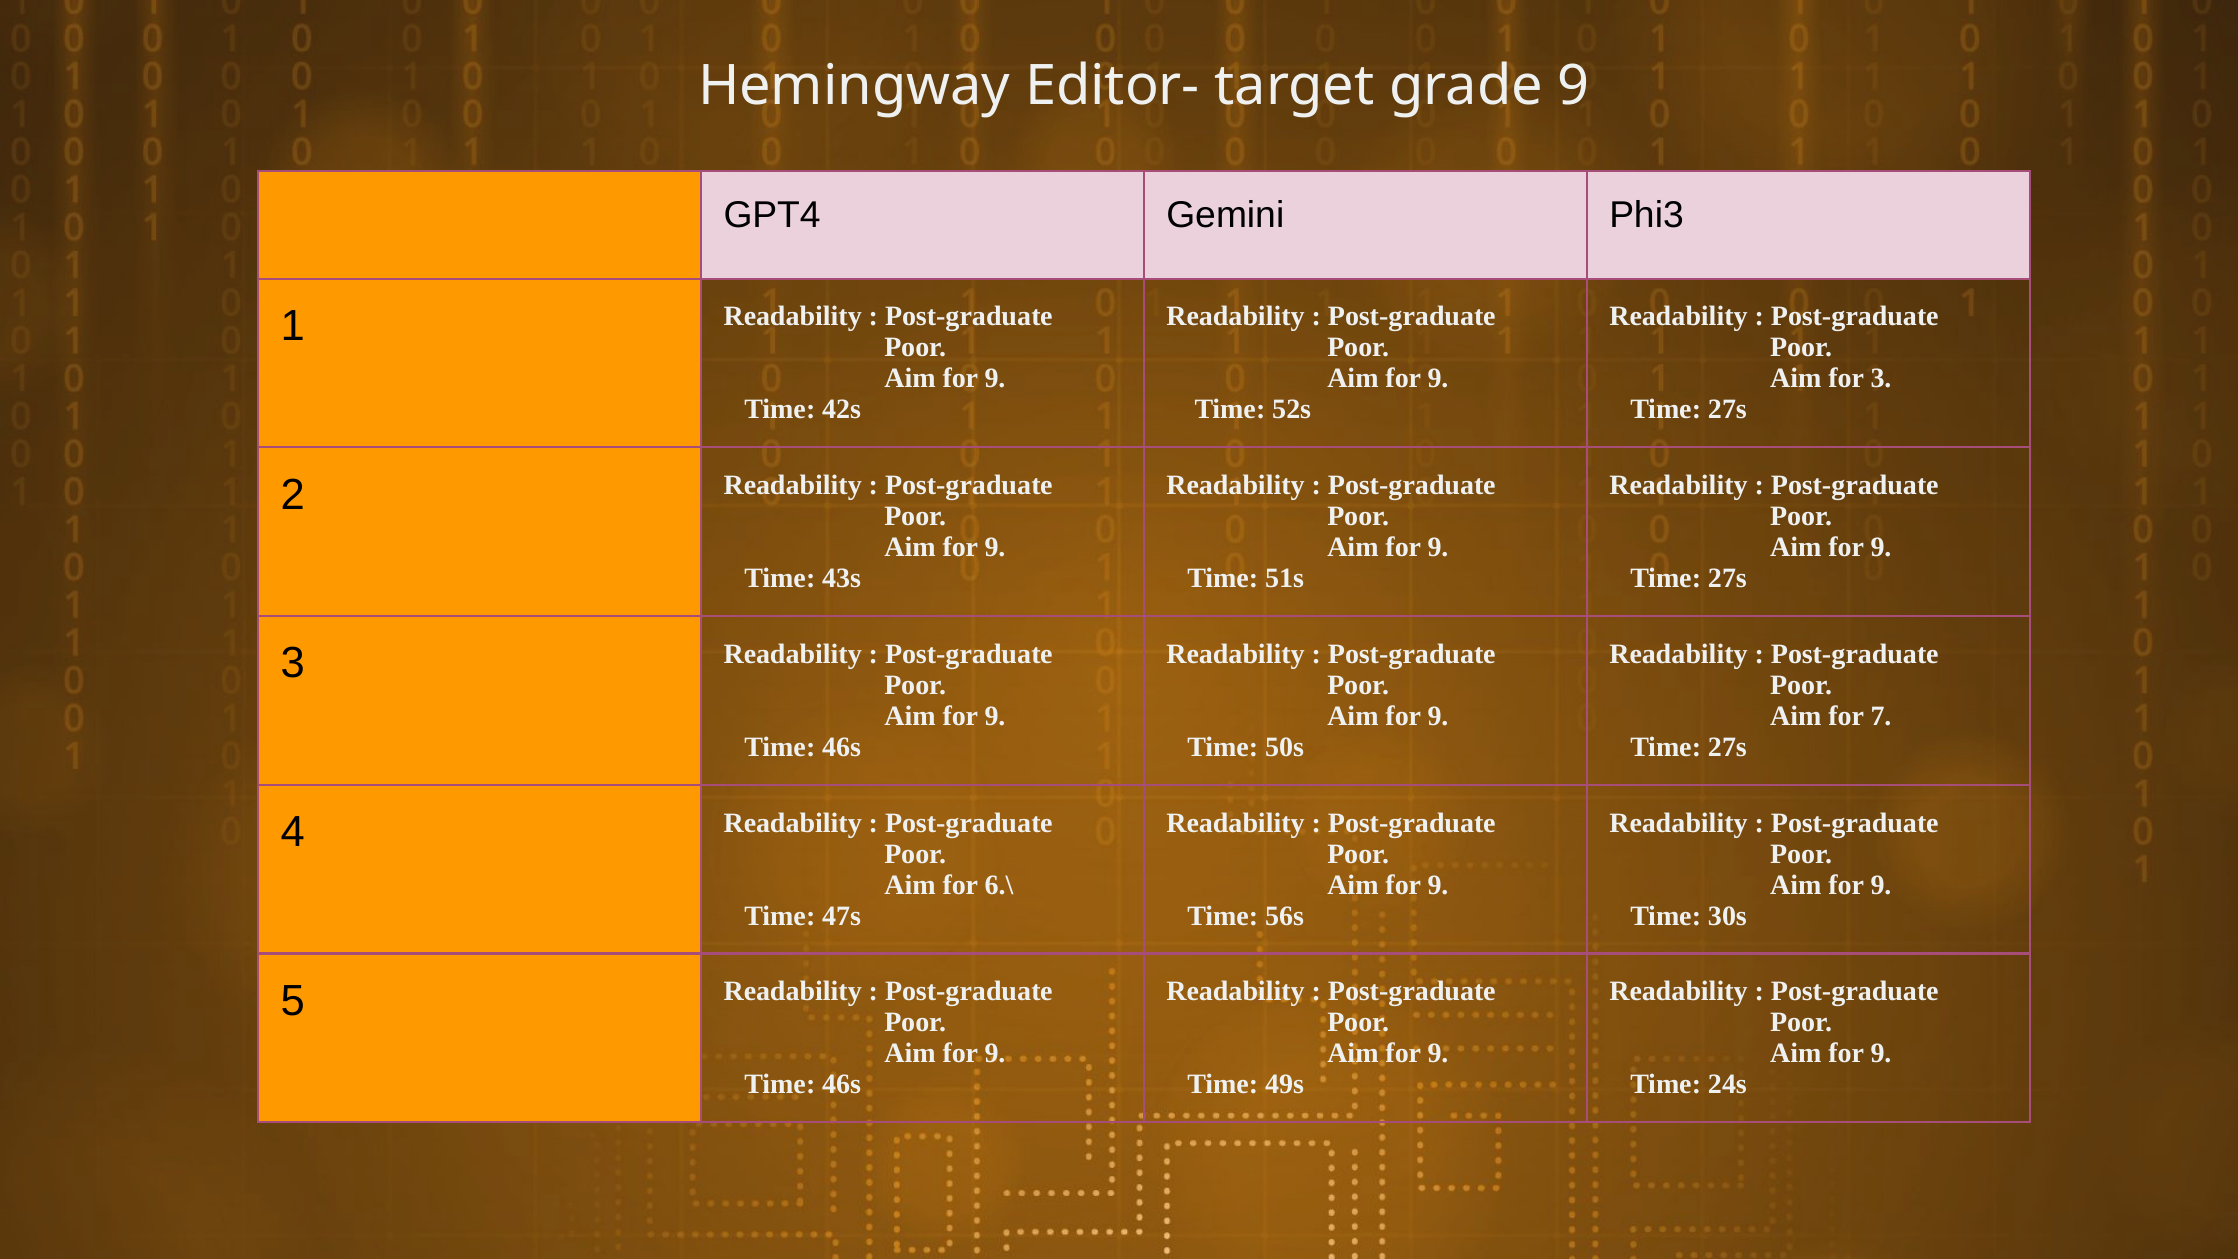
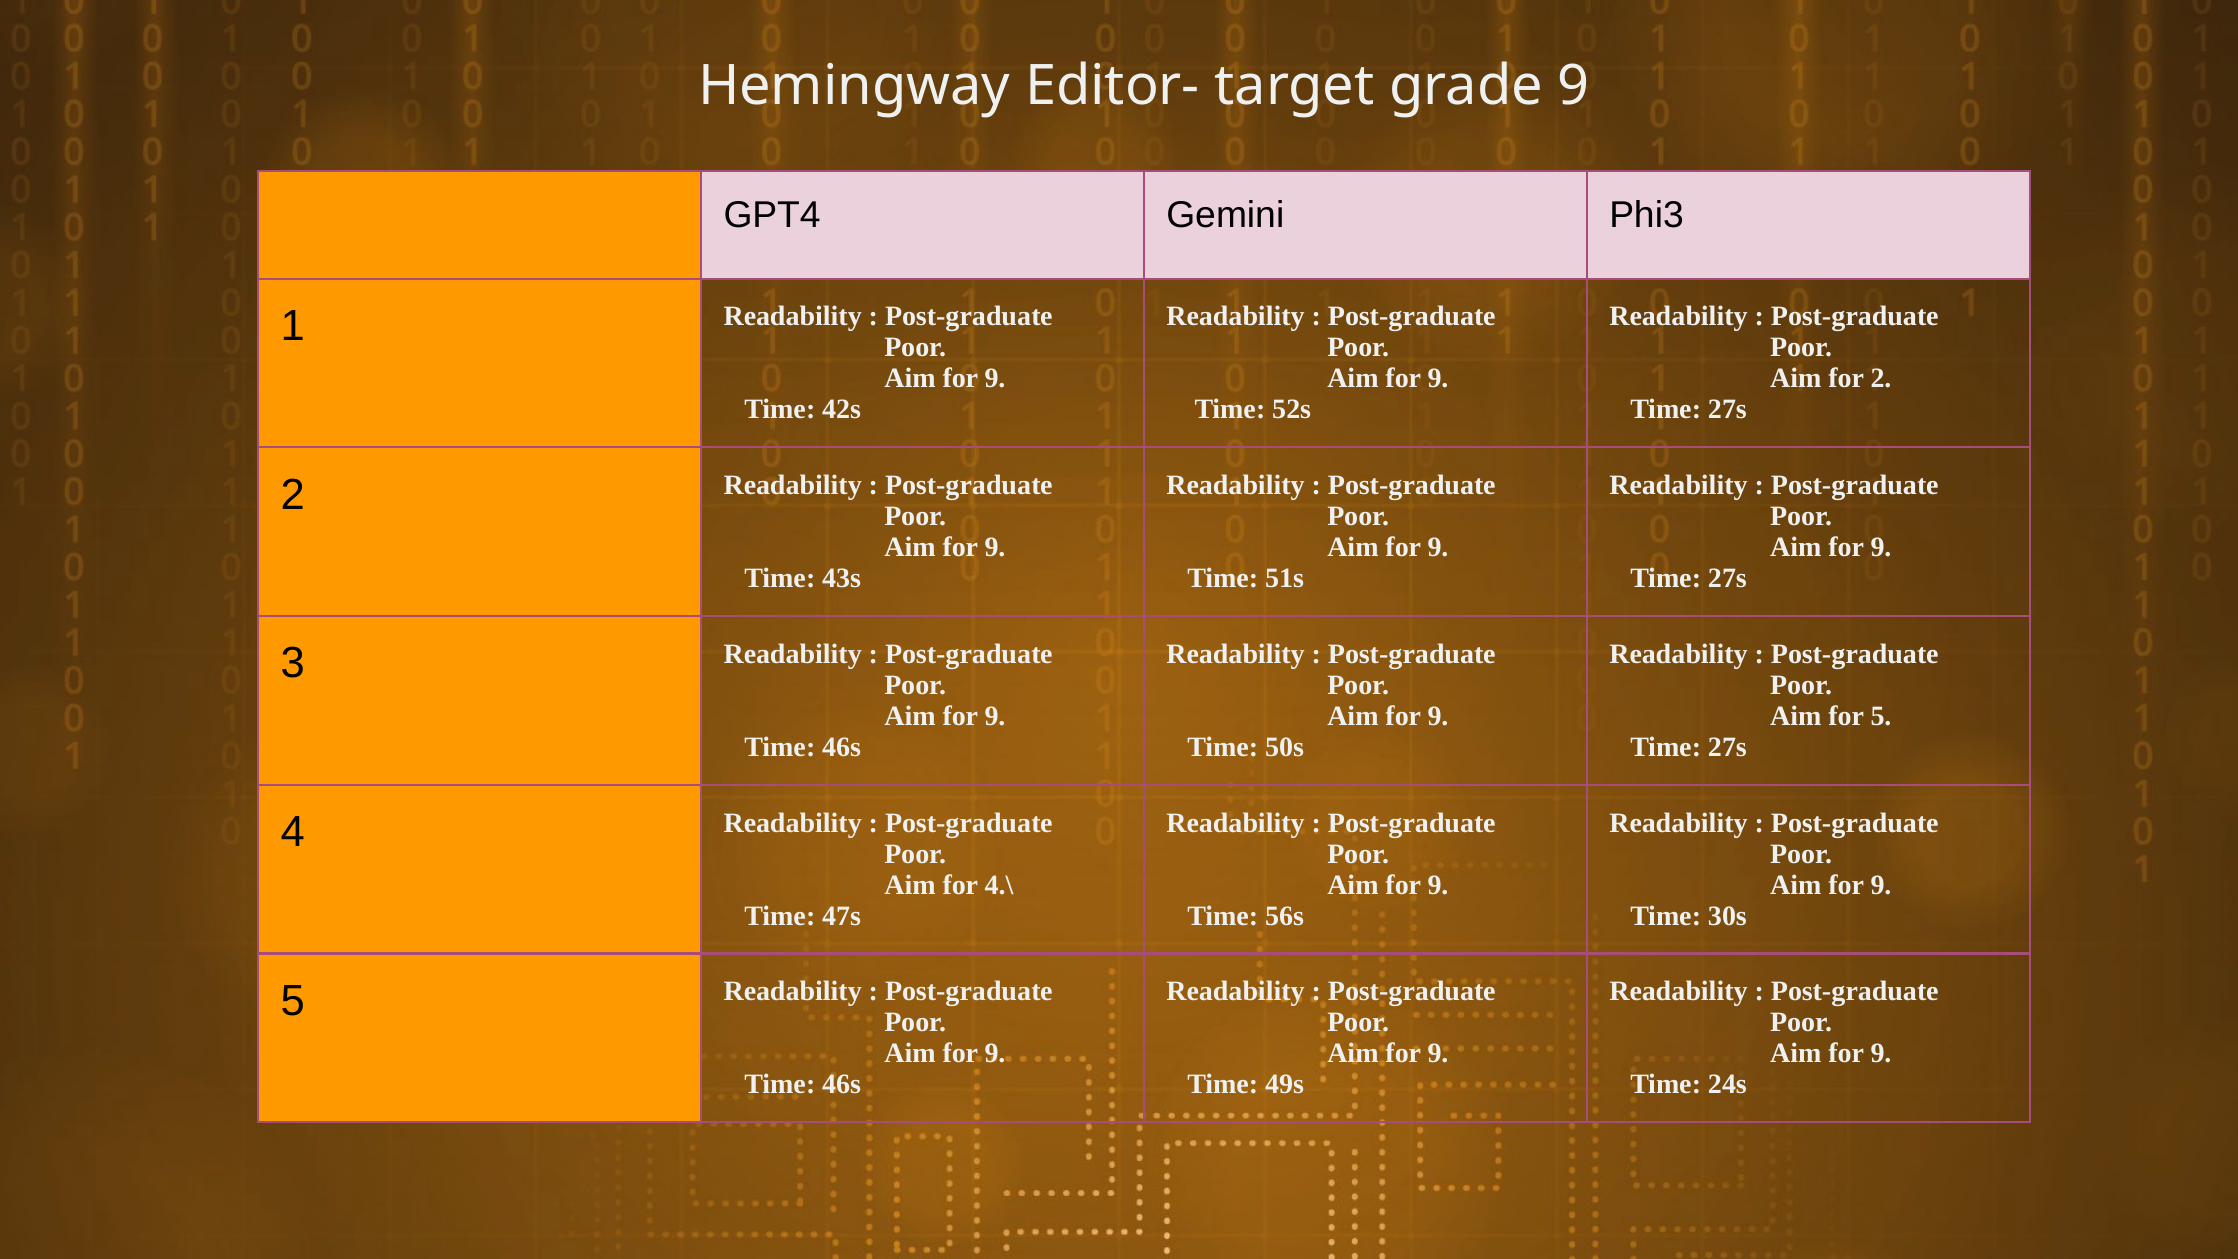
for 3: 3 -> 2
for 7: 7 -> 5
6.\: 6.\ -> 4.\
